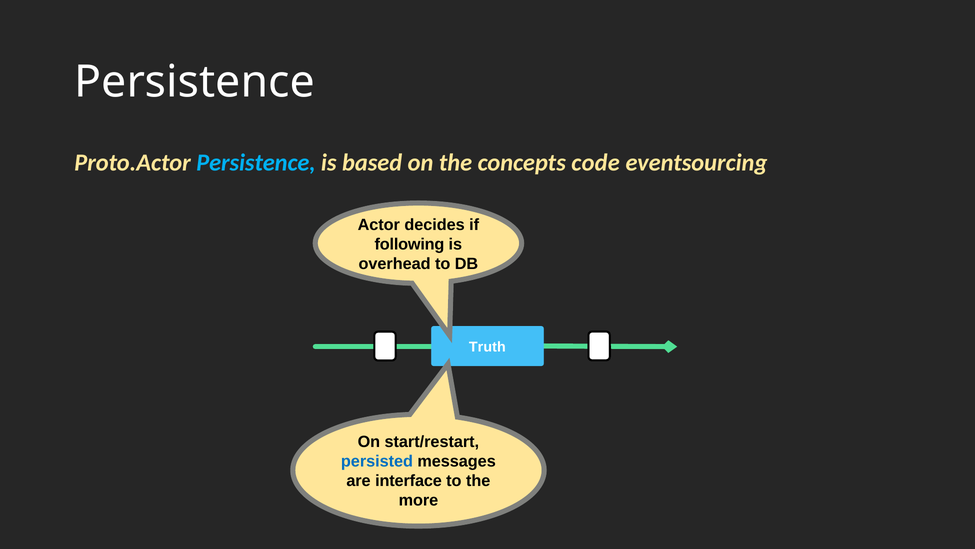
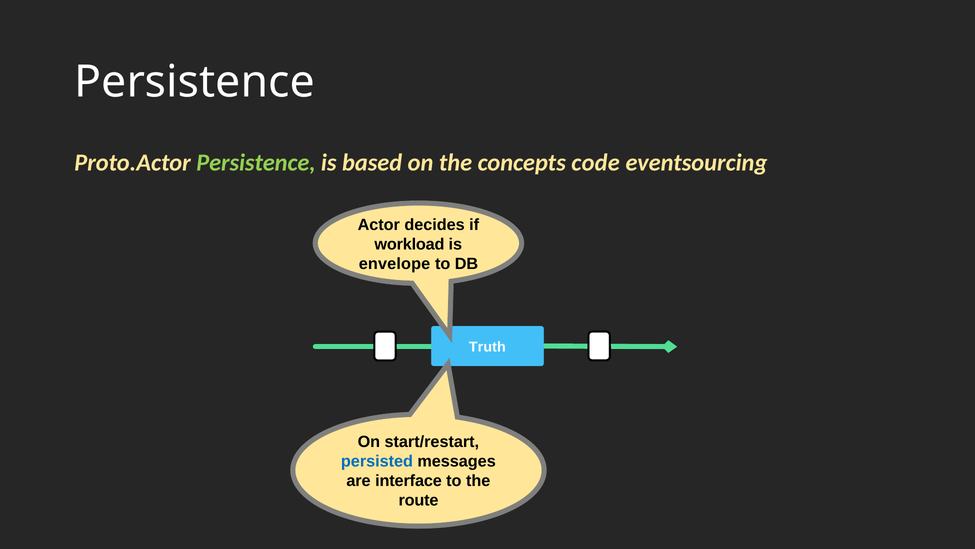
Persistence at (256, 163) colour: light blue -> light green
following: following -> workload
overhead: overhead -> envelope
more: more -> route
